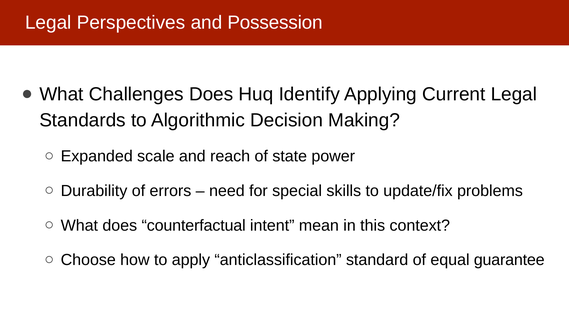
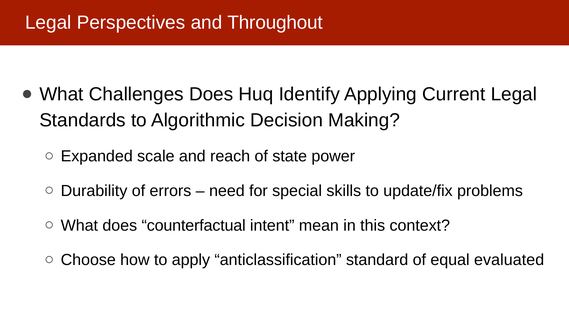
Possession: Possession -> Throughout
guarantee: guarantee -> evaluated
